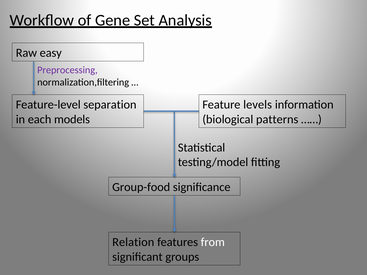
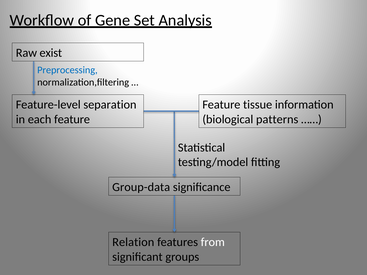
easy: easy -> exist
Preprocessing colour: purple -> blue
levels: levels -> tissue
each models: models -> feature
Group-food: Group-food -> Group-data
